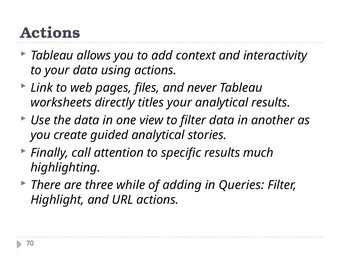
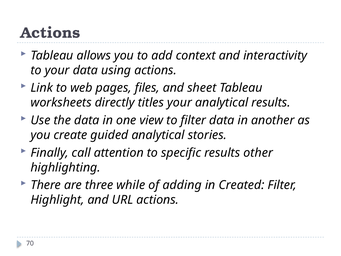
never: never -> sheet
much: much -> other
Queries: Queries -> Created
